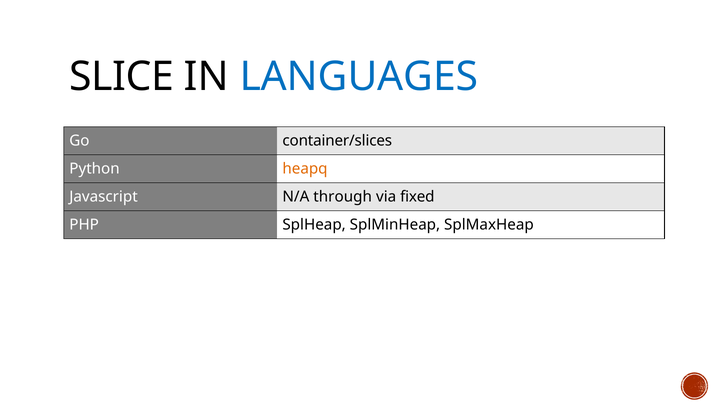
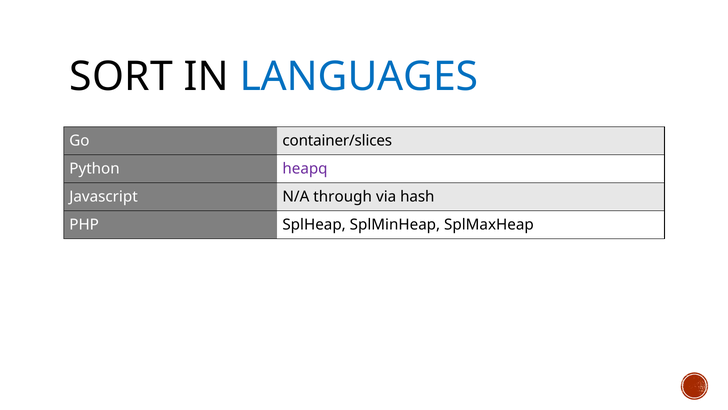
SLICE: SLICE -> SORT
heapq colour: orange -> purple
fixed: fixed -> hash
